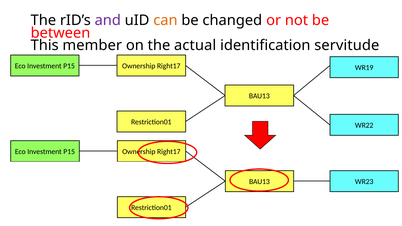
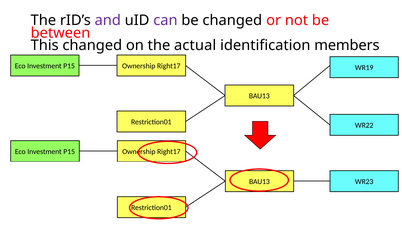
can colour: orange -> purple
This member: member -> changed
servitude: servitude -> members
